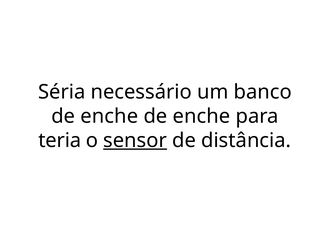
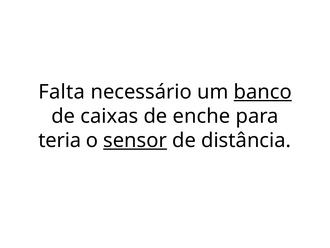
Séria: Séria -> Falta
banco underline: none -> present
enche at (109, 116): enche -> caixas
